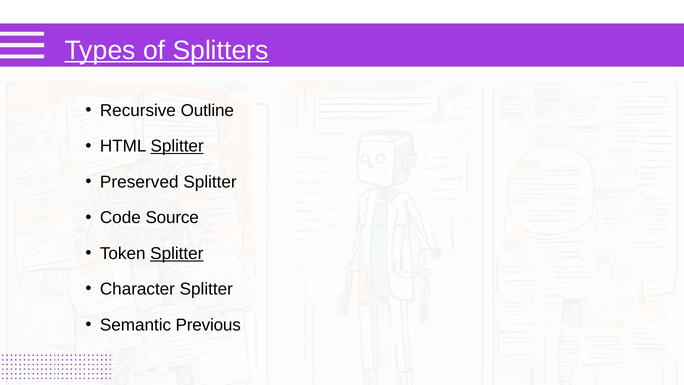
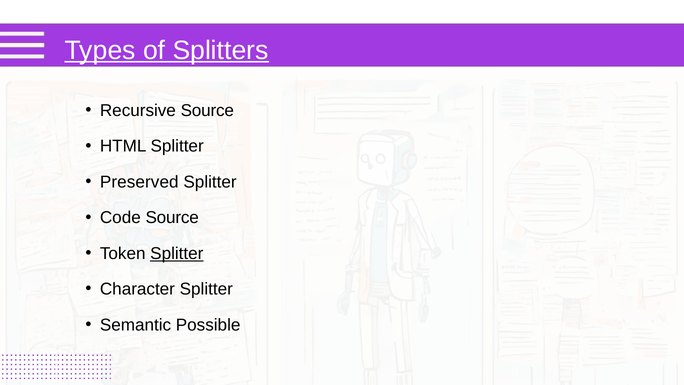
Recursive Outline: Outline -> Source
Splitter at (177, 146) underline: present -> none
Previous: Previous -> Possible
